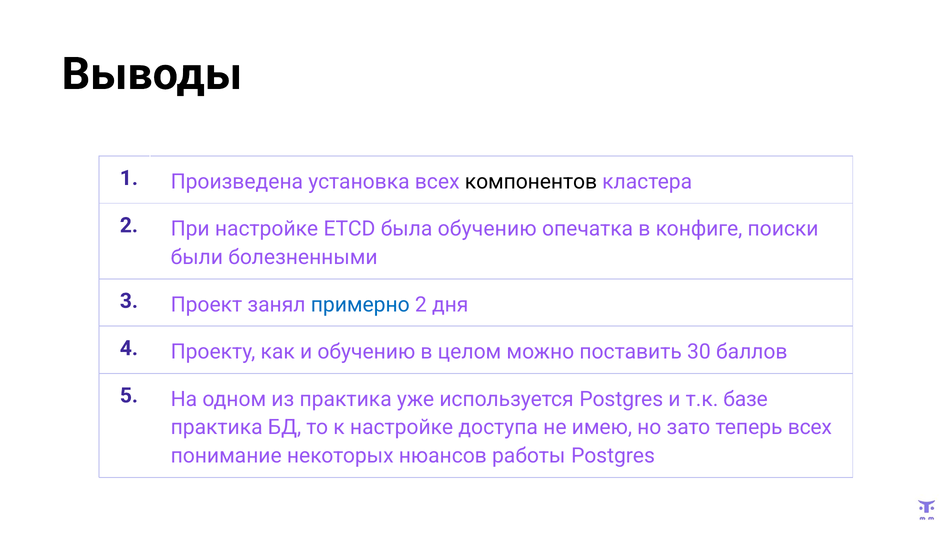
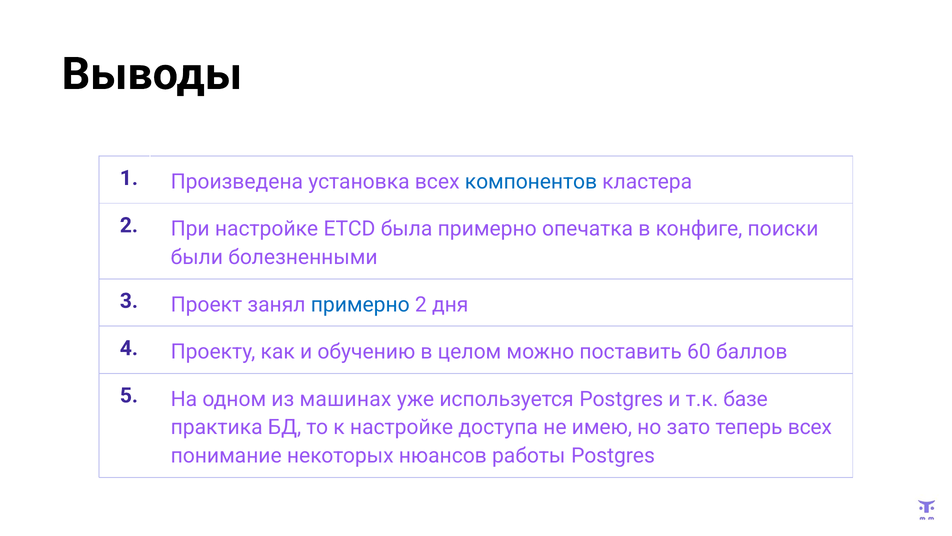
компонентов colour: black -> blue
была обучению: обучению -> примерно
30: 30 -> 60
из практика: практика -> машинах
